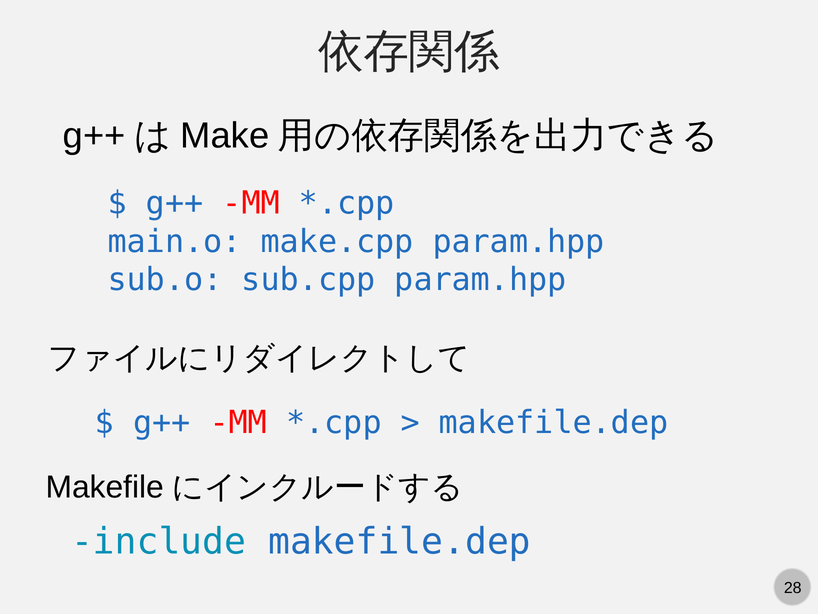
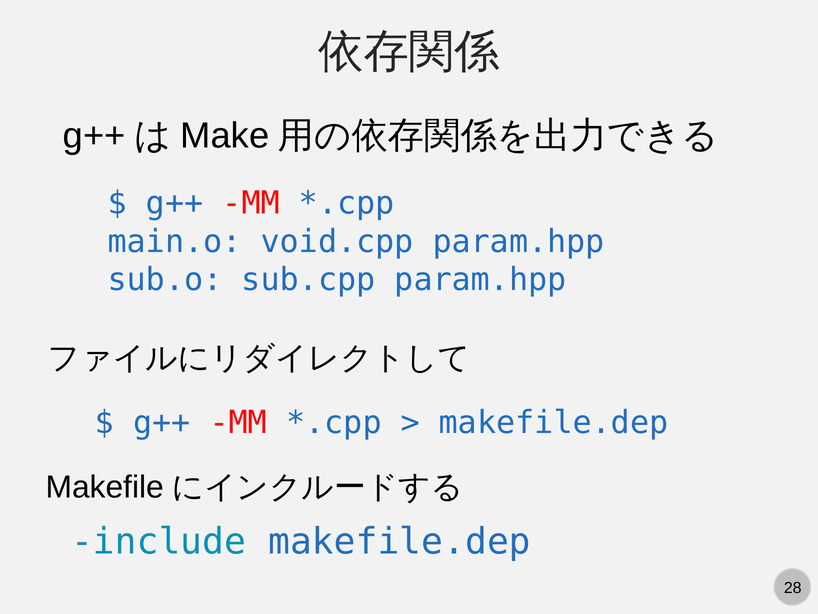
make.cpp: make.cpp -> void.cpp
